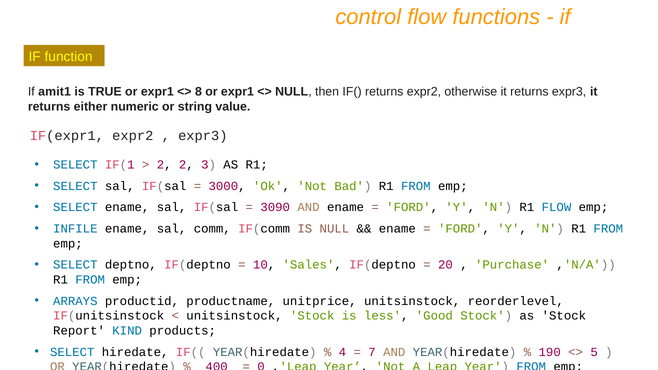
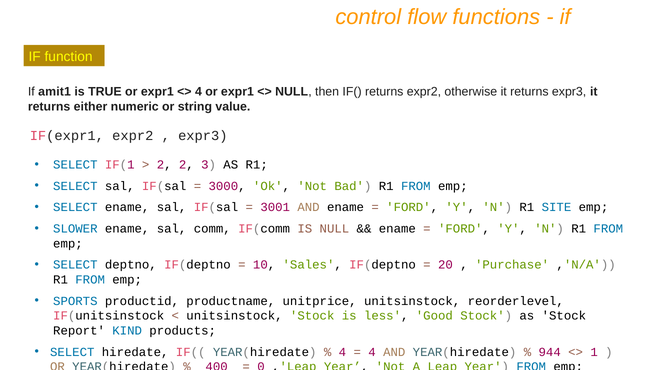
8 at (198, 92): 8 -> 4
3090: 3090 -> 3001
R1 FLOW: FLOW -> SITE
INFILE: INFILE -> SLOWER
ARRAYS: ARRAYS -> SPORTS
7 at (372, 352): 7 -> 4
190: 190 -> 944
5: 5 -> 1
